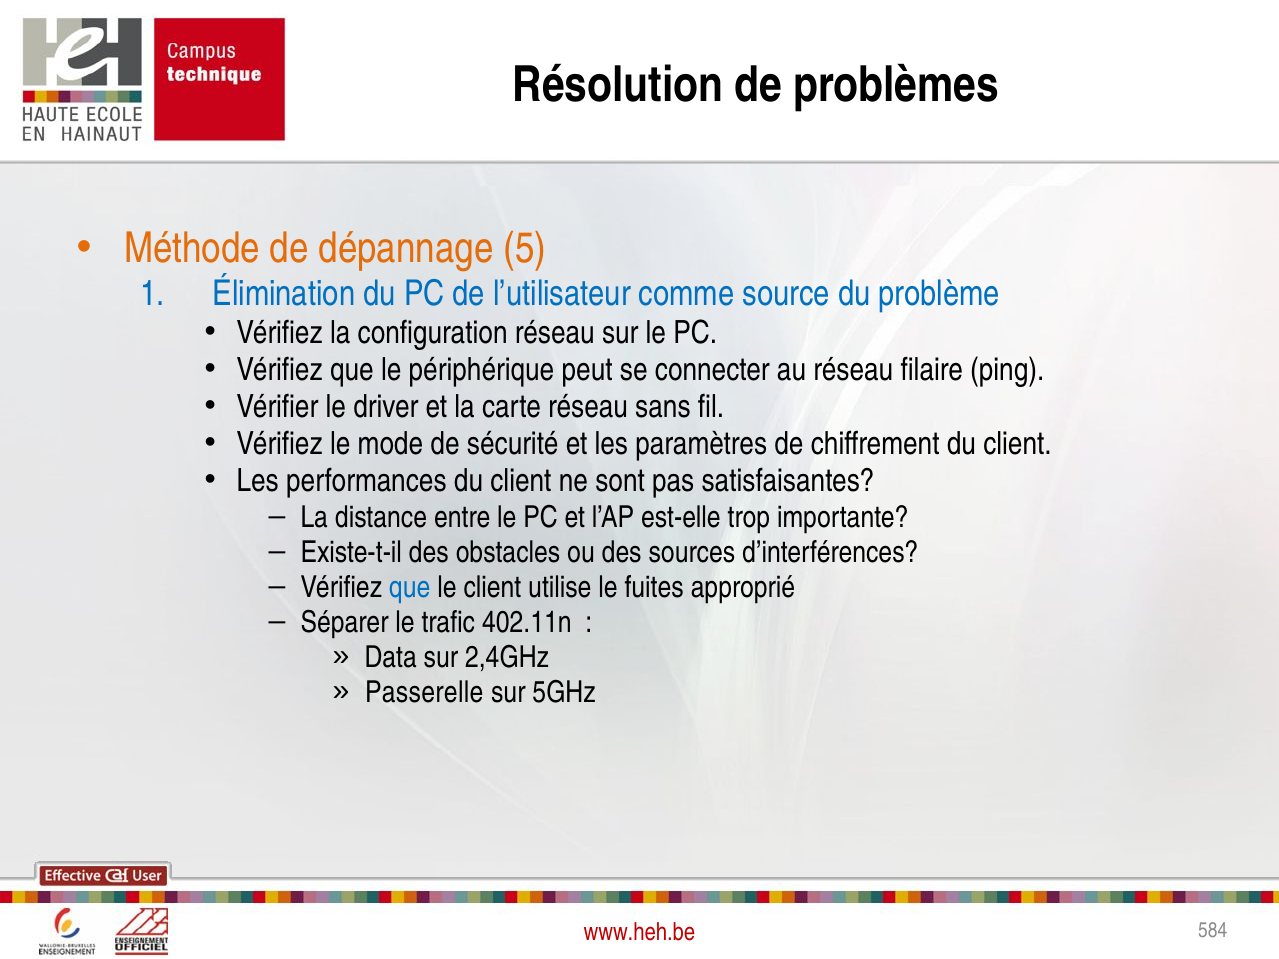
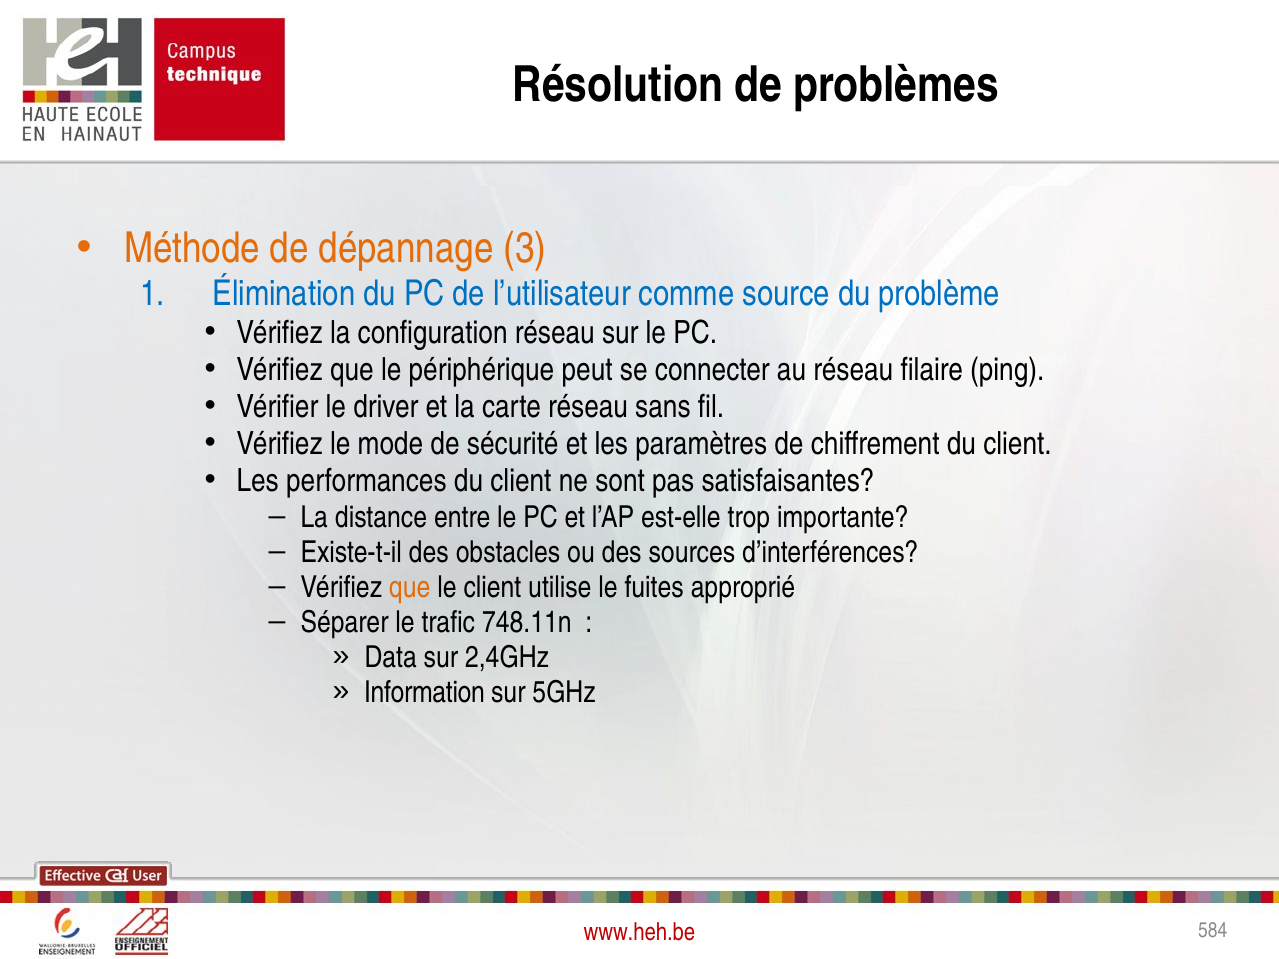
5: 5 -> 3
que at (410, 587) colour: blue -> orange
402.11n: 402.11n -> 748.11n
Passerelle: Passerelle -> Information
